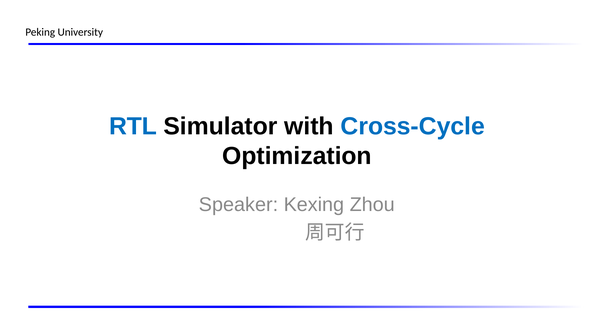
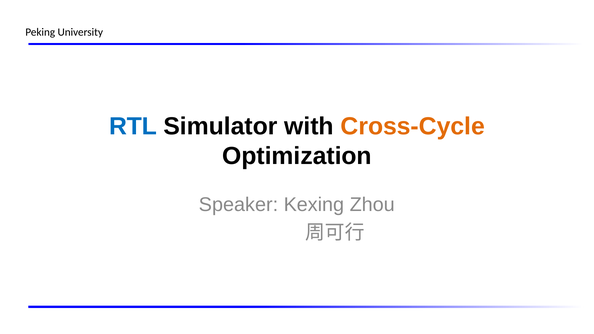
Cross-Cycle colour: blue -> orange
